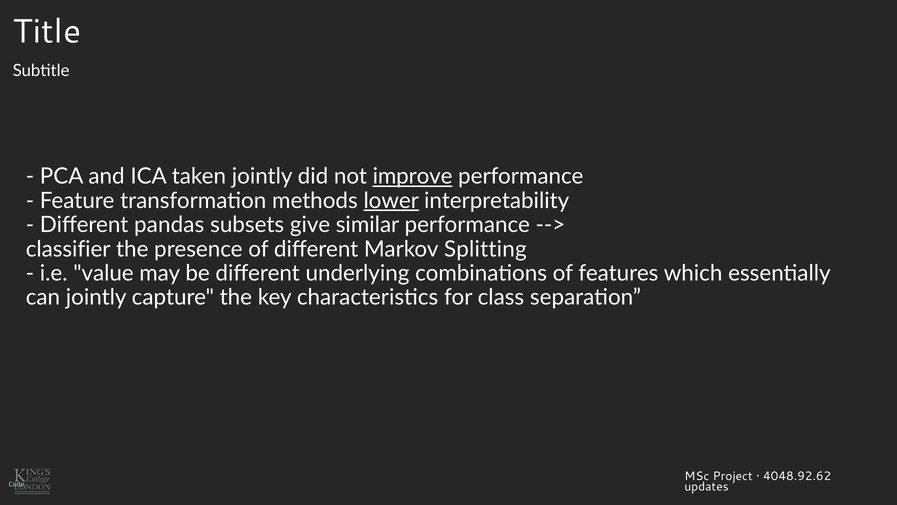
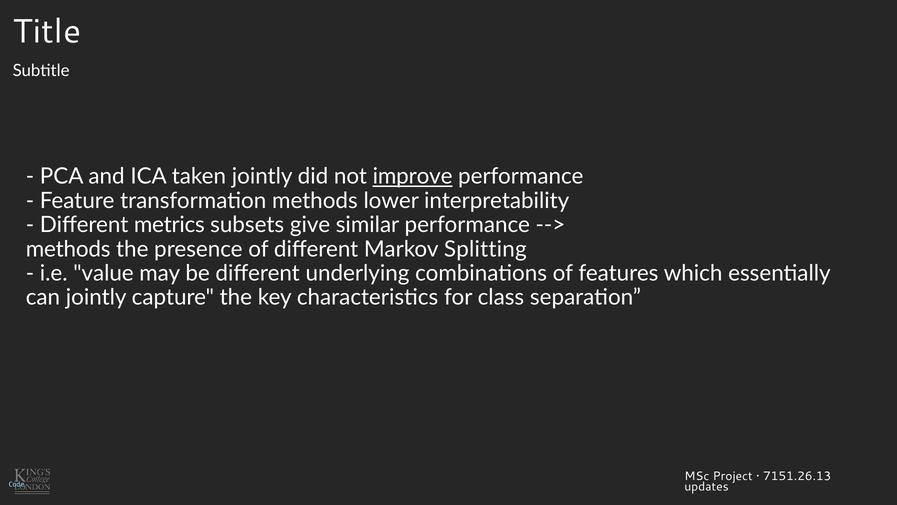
lower underline: present -> none
pandas: pandas -> metrics
classifier at (68, 249): classifier -> methods
4048.92.62: 4048.92.62 -> 7151.26.13
